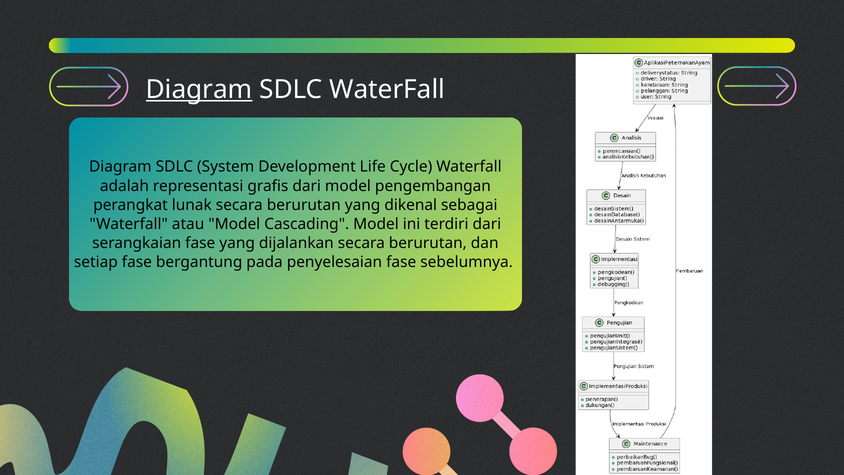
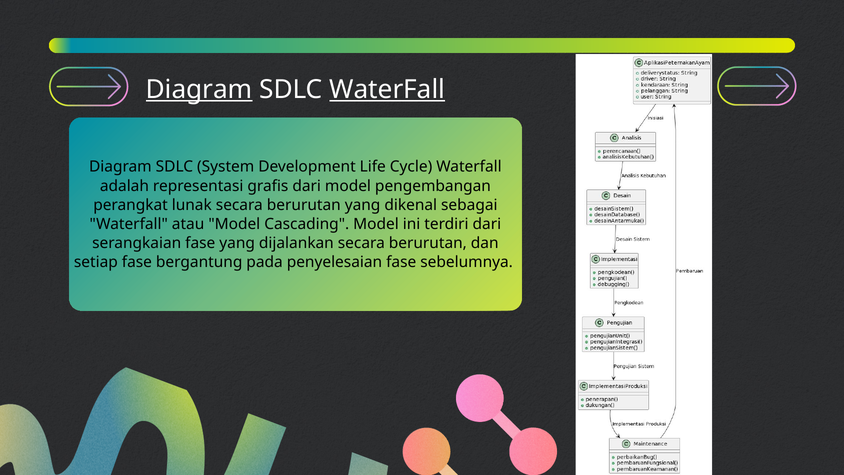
WaterFall at (387, 90) underline: none -> present
